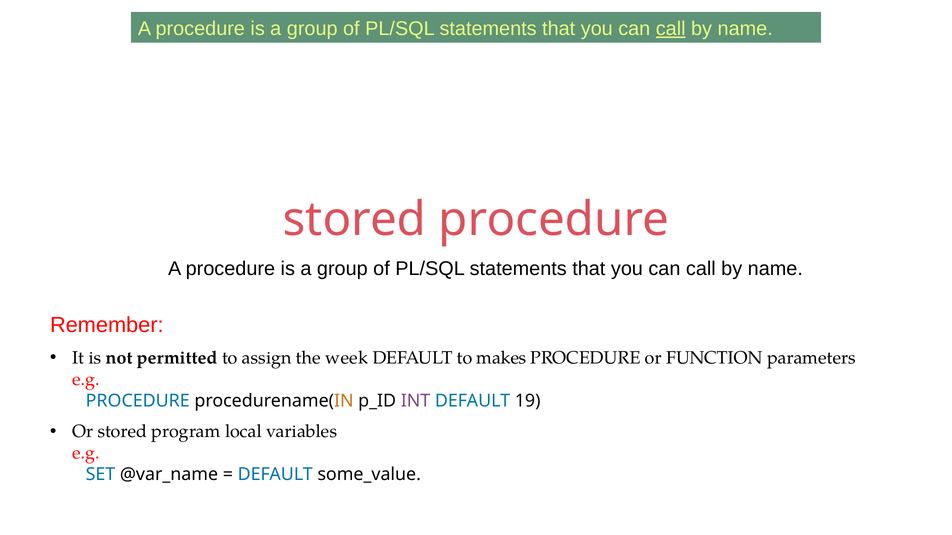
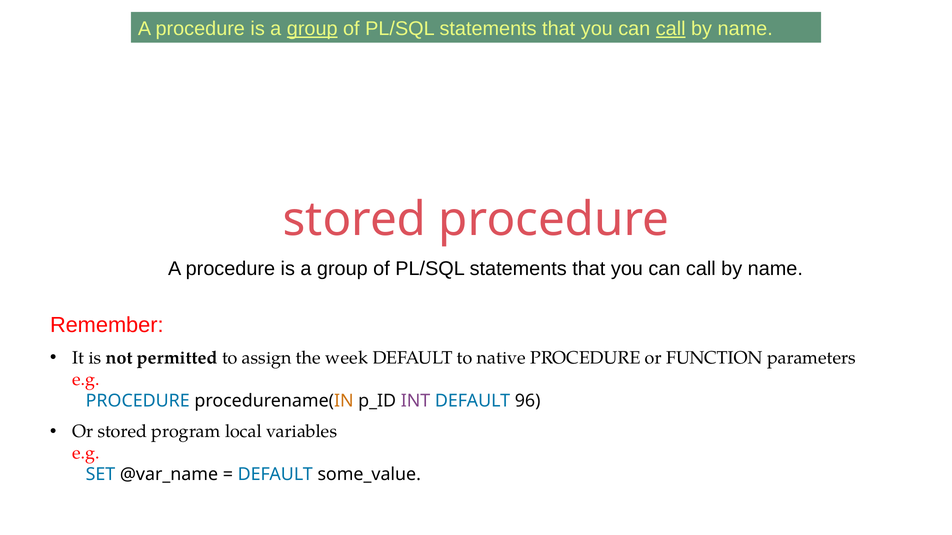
group at (312, 29) underline: none -> present
makes: makes -> native
19: 19 -> 96
